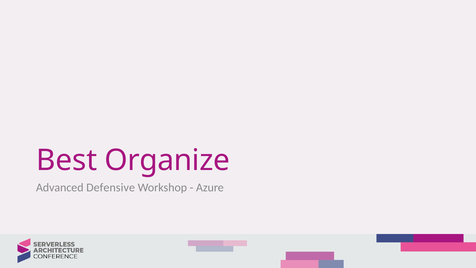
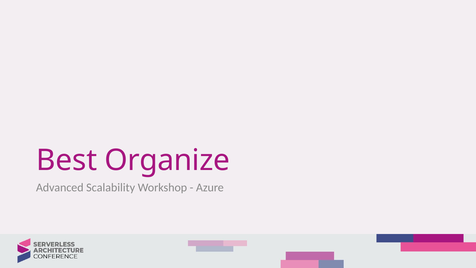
Defensive: Defensive -> Scalability
